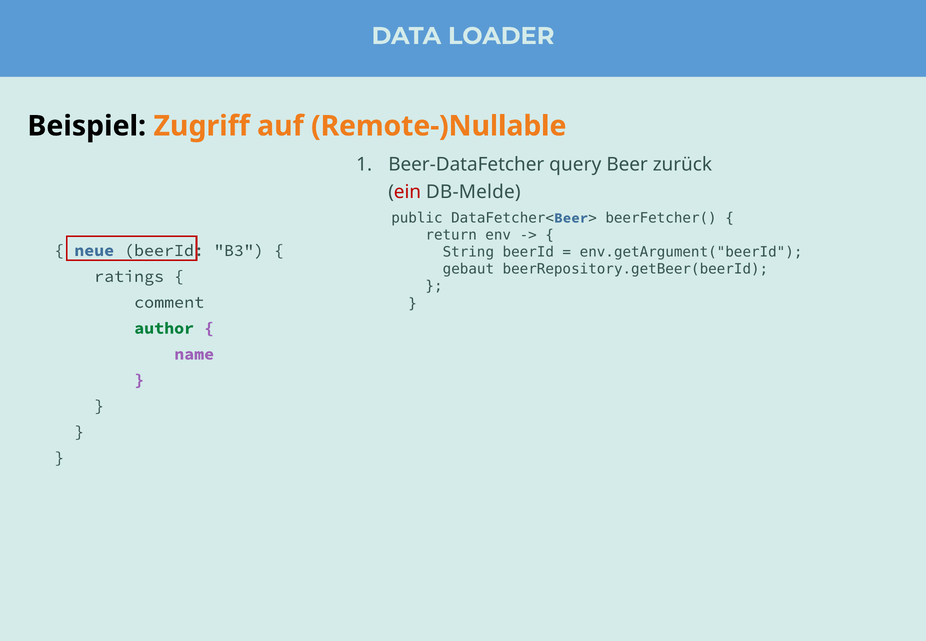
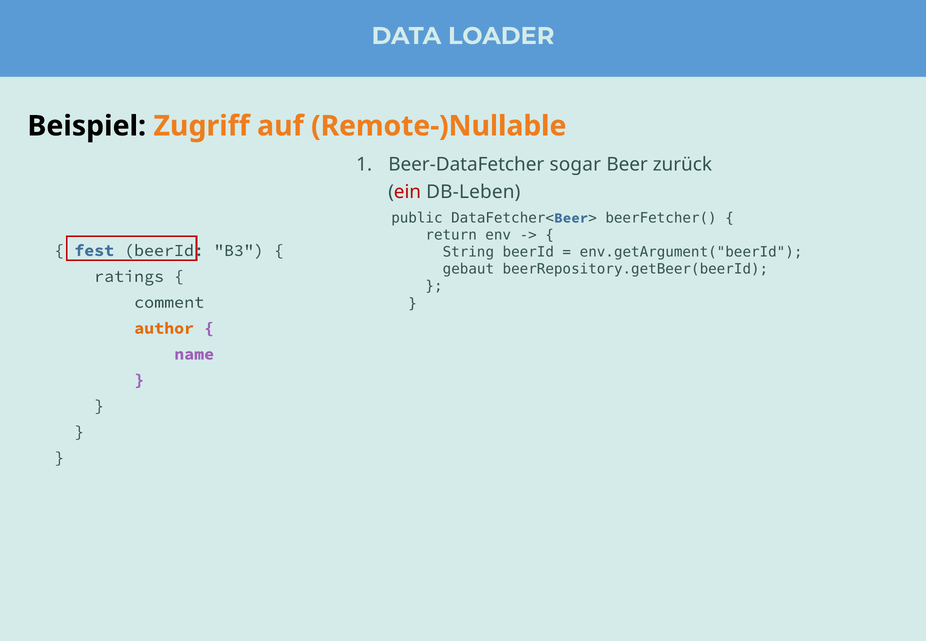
query: query -> sogar
DB-Melde: DB-Melde -> DB-Leben
neue: neue -> fest
author colour: green -> orange
